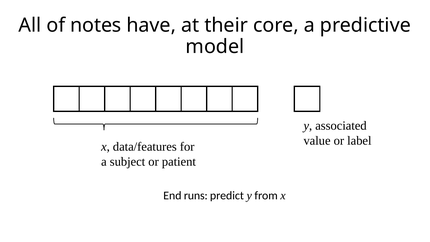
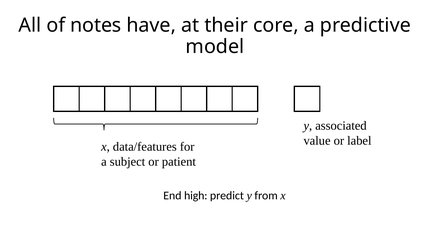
runs: runs -> high
